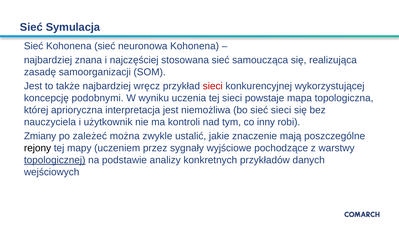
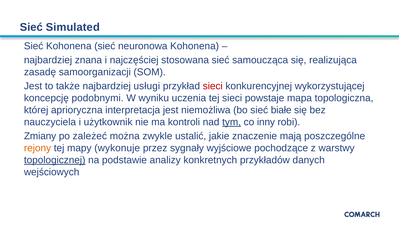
Symulacja: Symulacja -> Simulated
wręcz: wręcz -> usługi
sieć sieci: sieci -> białe
tym underline: none -> present
rejony colour: black -> orange
uczeniem: uczeniem -> wykonuje
